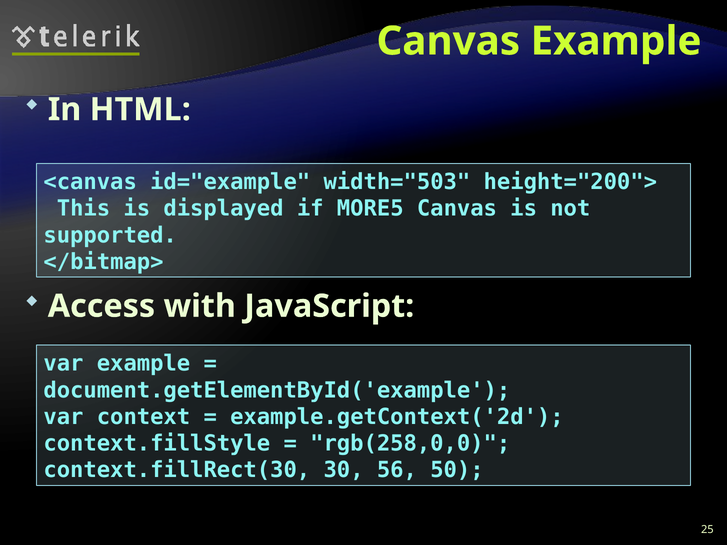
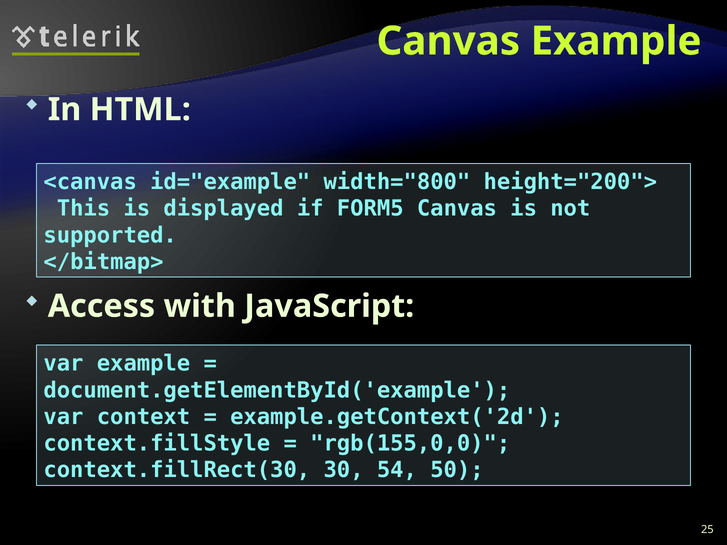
width="503: width="503 -> width="800
MORE5: MORE5 -> FORM5
rgb(258,0,0: rgb(258,0,0 -> rgb(155,0,0
56: 56 -> 54
